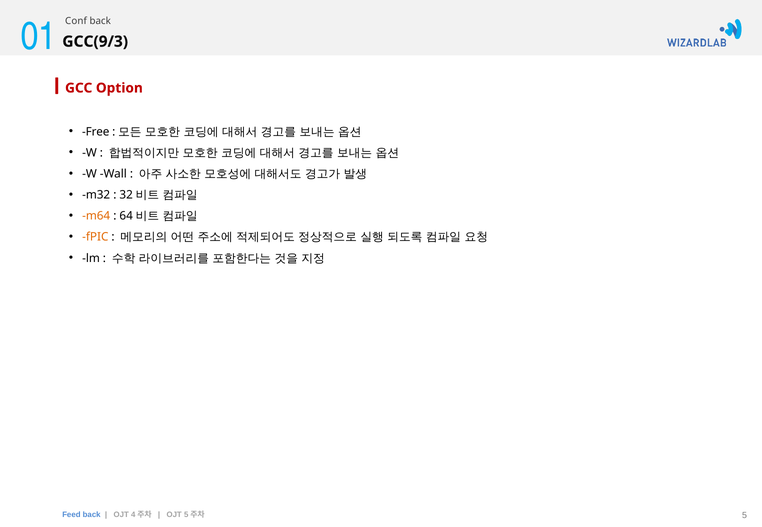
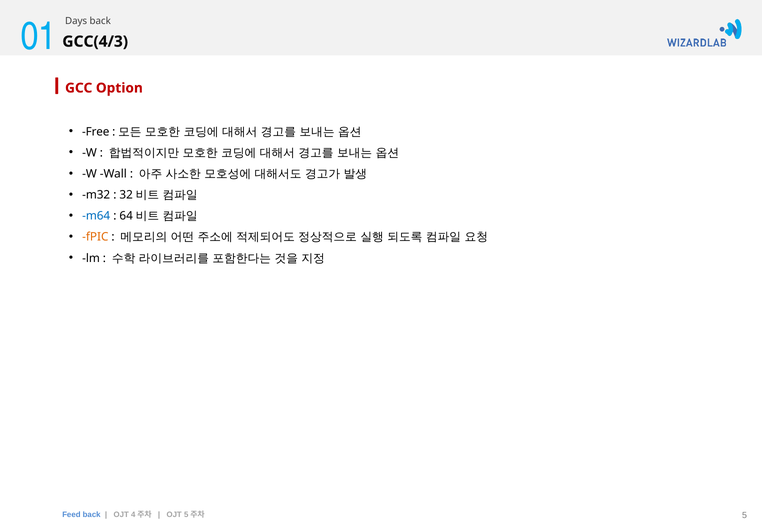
Conf: Conf -> Days
GCC(9/3: GCC(9/3 -> GCC(4/3
m64 colour: orange -> blue
